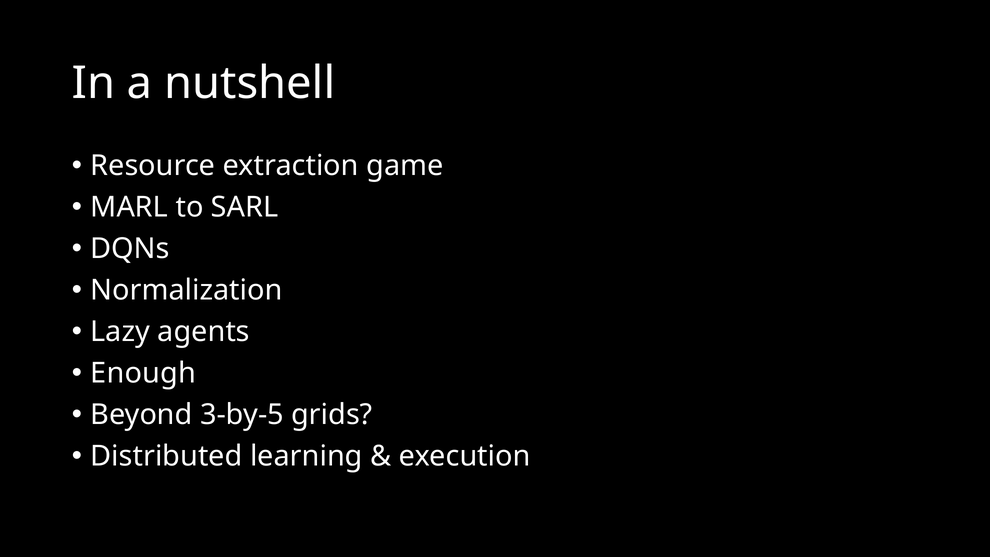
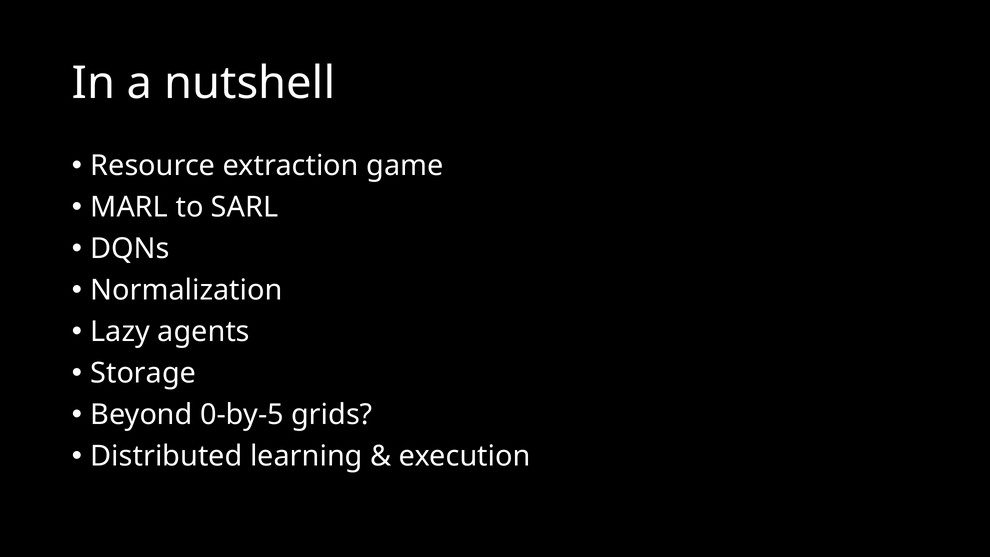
Enough: Enough -> Storage
3-by-5: 3-by-5 -> 0-by-5
